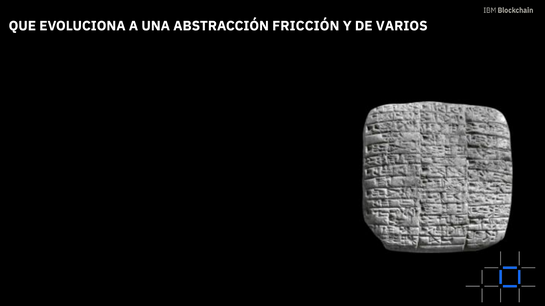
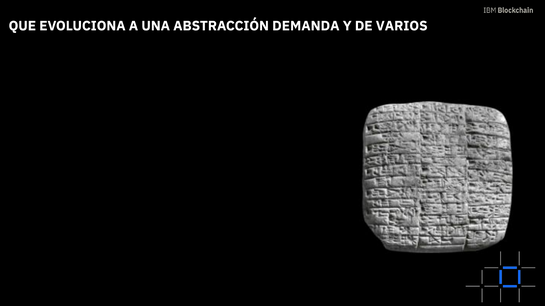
FRICCIÓN: FRICCIÓN -> DEMANDA
